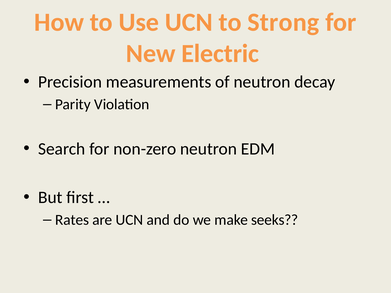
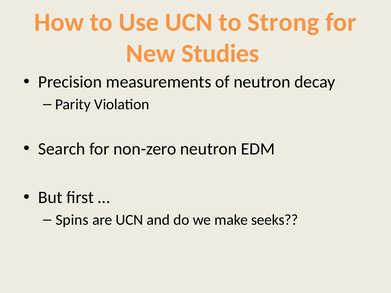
Electric: Electric -> Studies
Rates: Rates -> Spins
